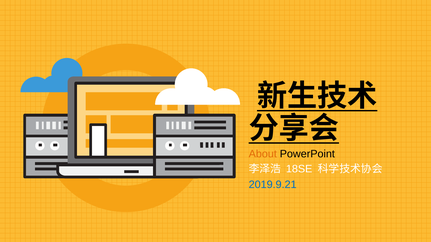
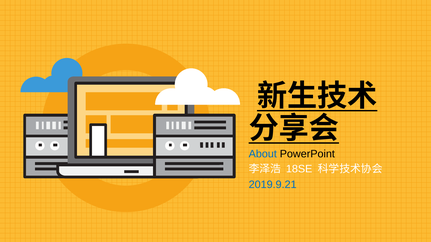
About colour: orange -> blue
